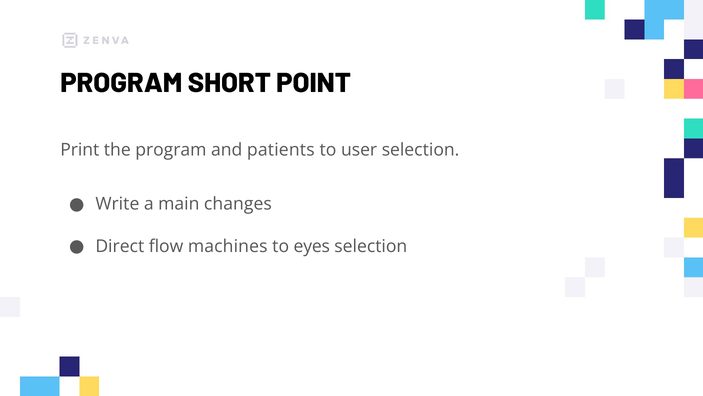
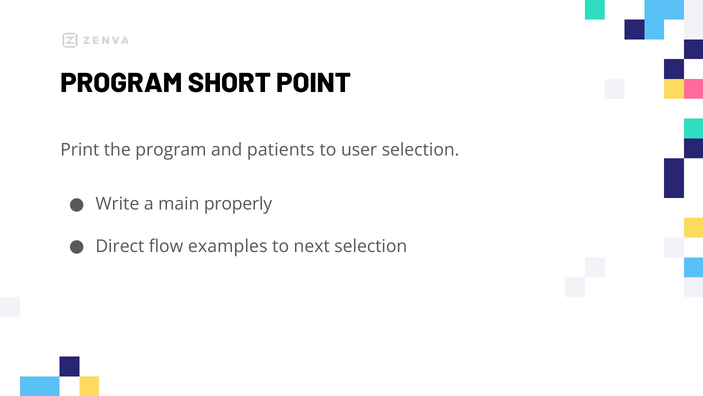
changes: changes -> properly
machines: machines -> examples
eyes: eyes -> next
